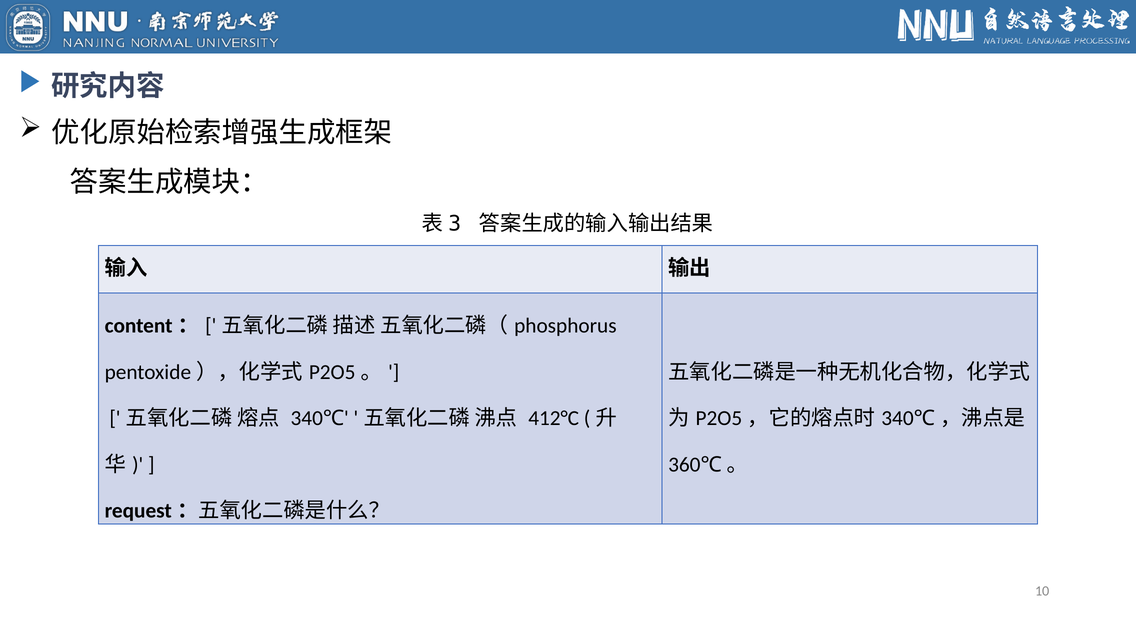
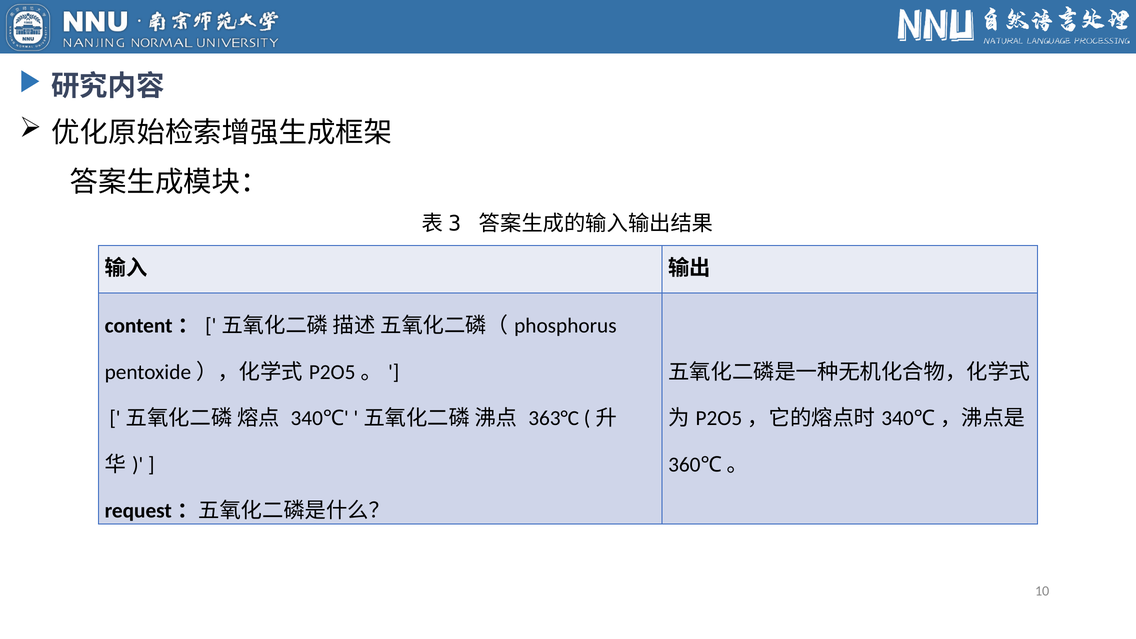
412°C: 412°C -> 363°C
